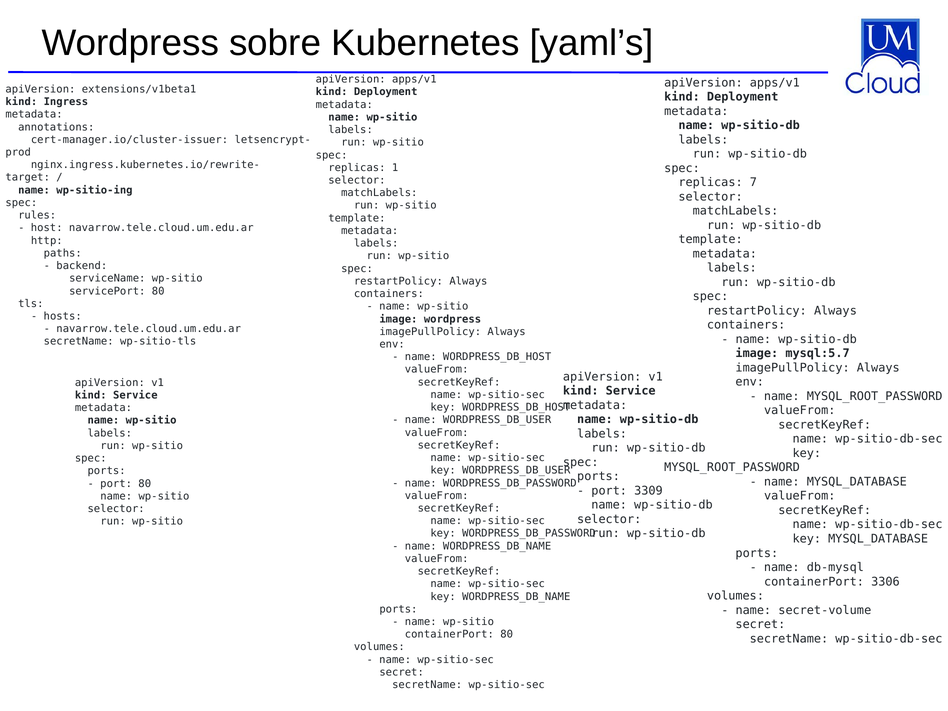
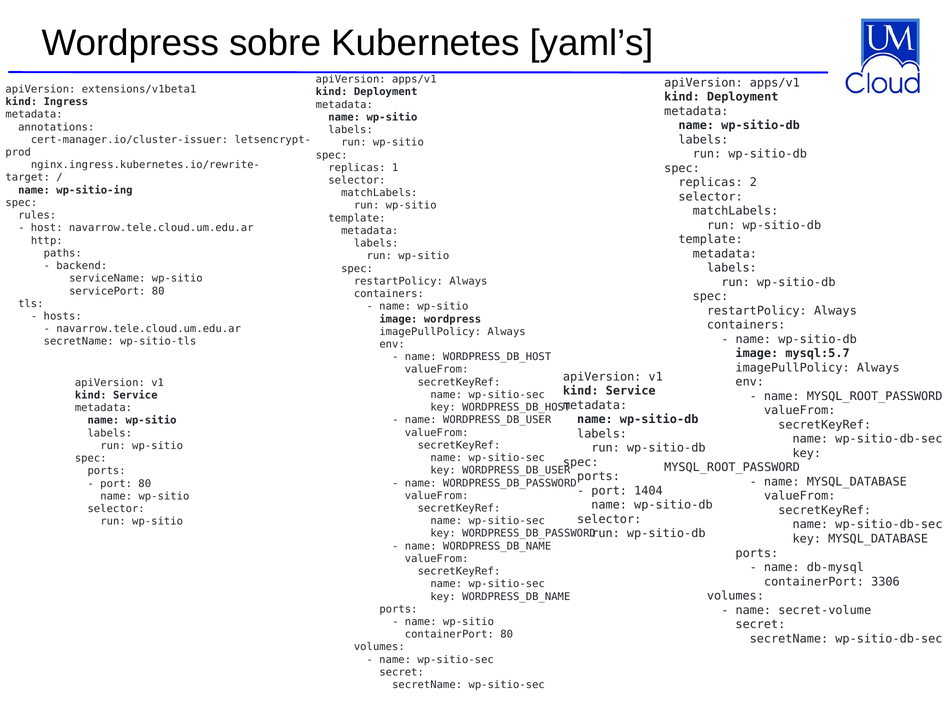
7: 7 -> 2
3309: 3309 -> 1404
